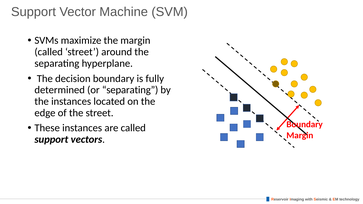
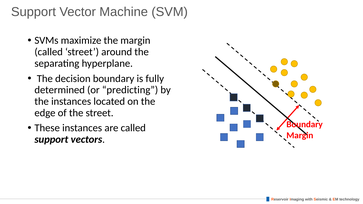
or separating: separating -> predicting
